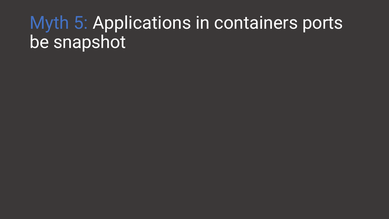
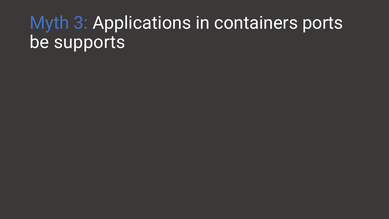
5: 5 -> 3
snapshot: snapshot -> supports
